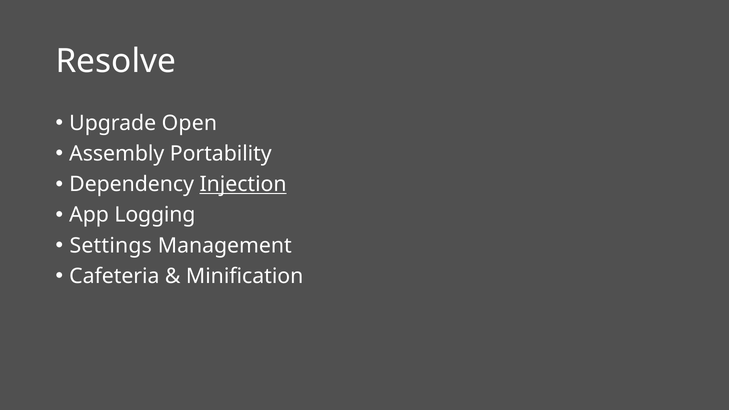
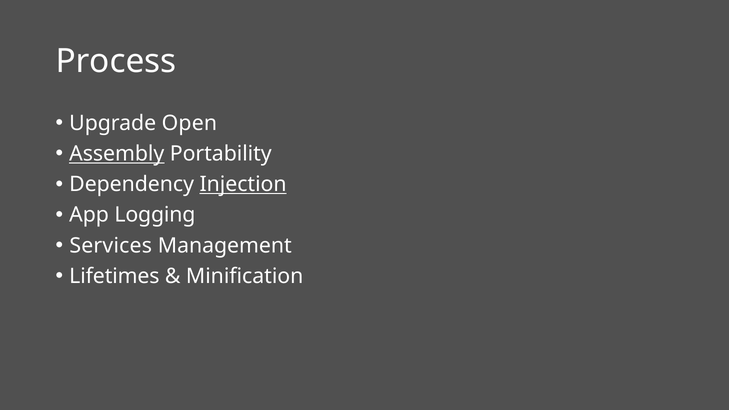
Resolve: Resolve -> Process
Assembly underline: none -> present
Settings: Settings -> Services
Cafeteria: Cafeteria -> Lifetimes
